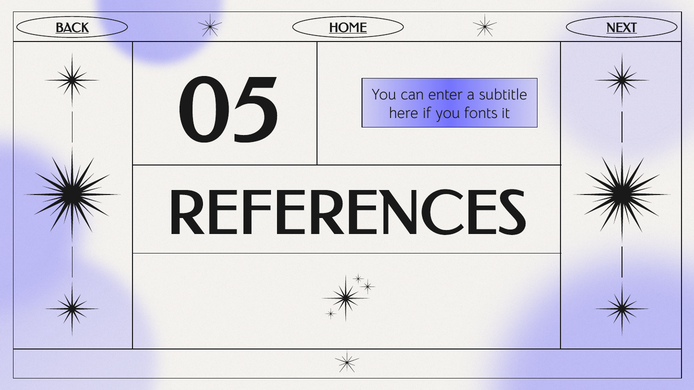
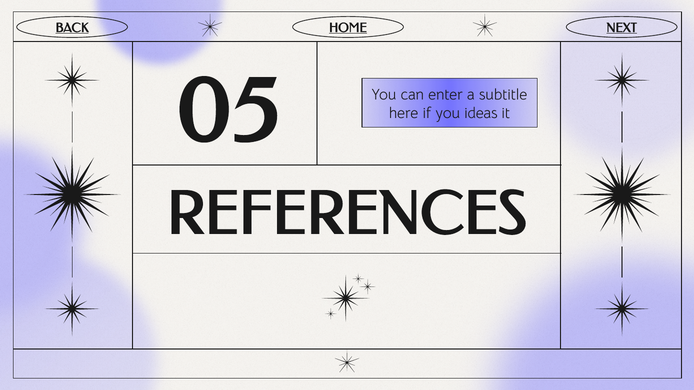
fonts: fonts -> ideas
